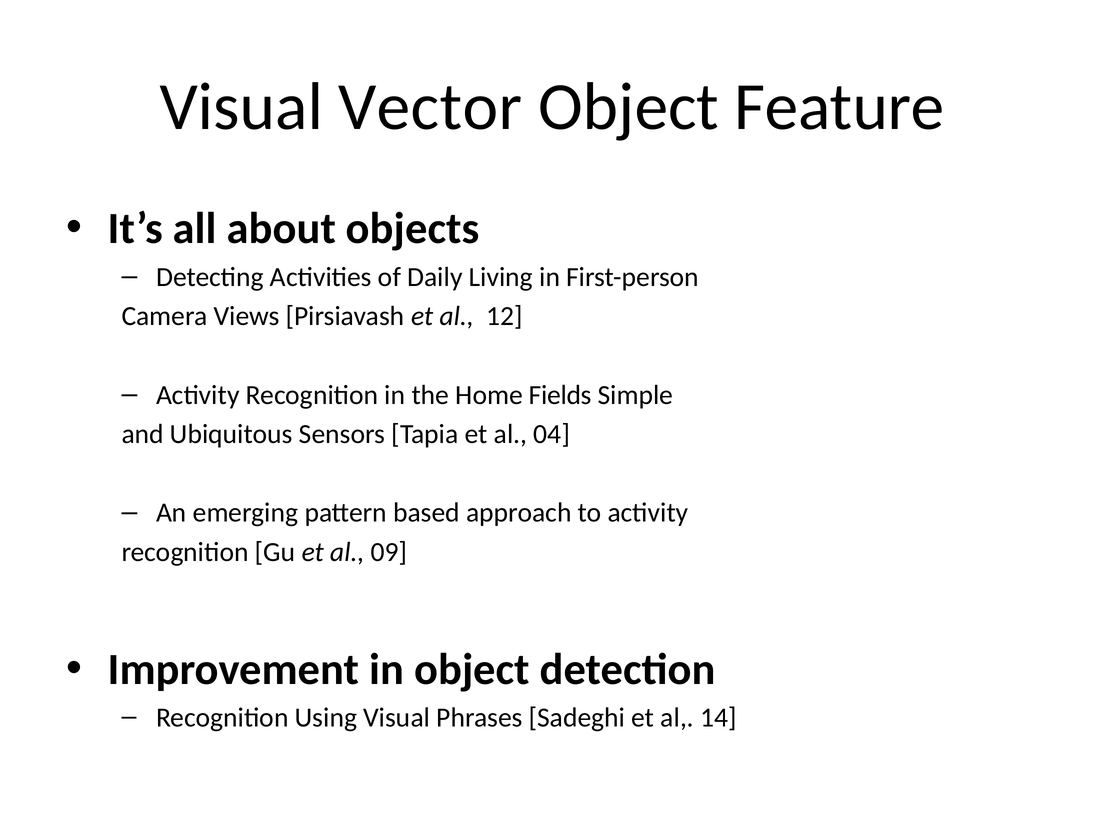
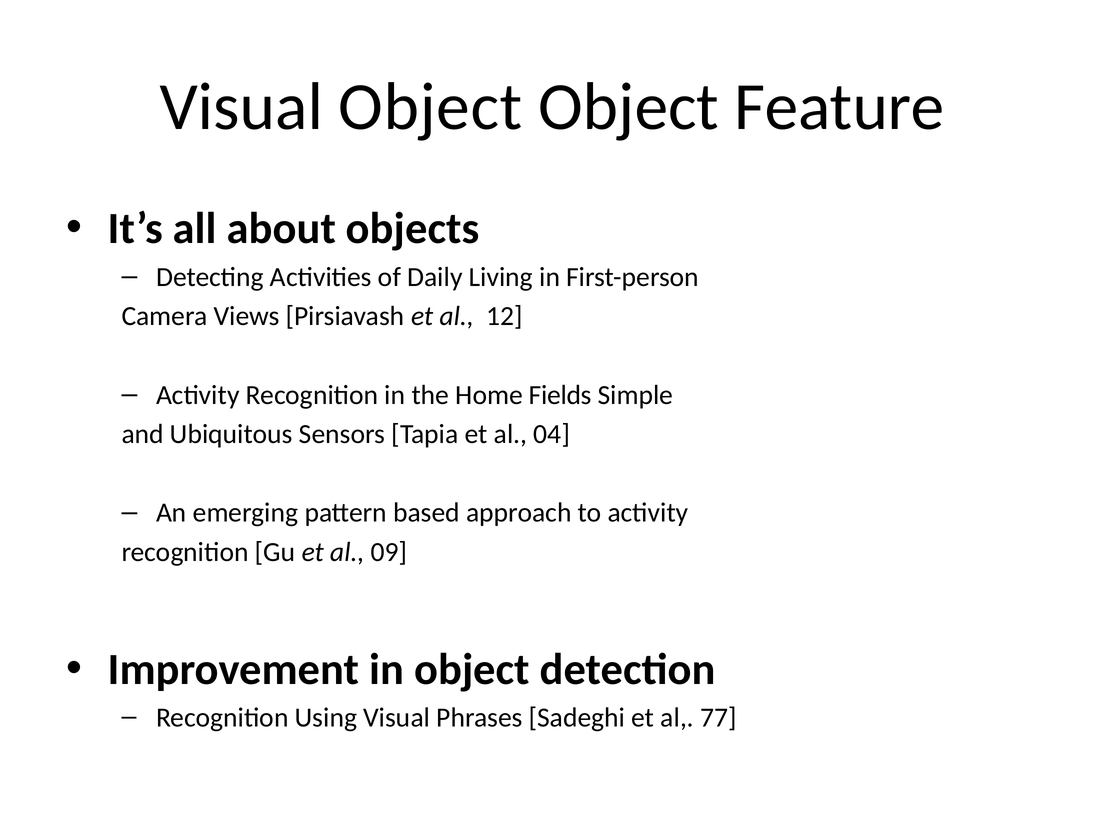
Visual Vector: Vector -> Object
14: 14 -> 77
